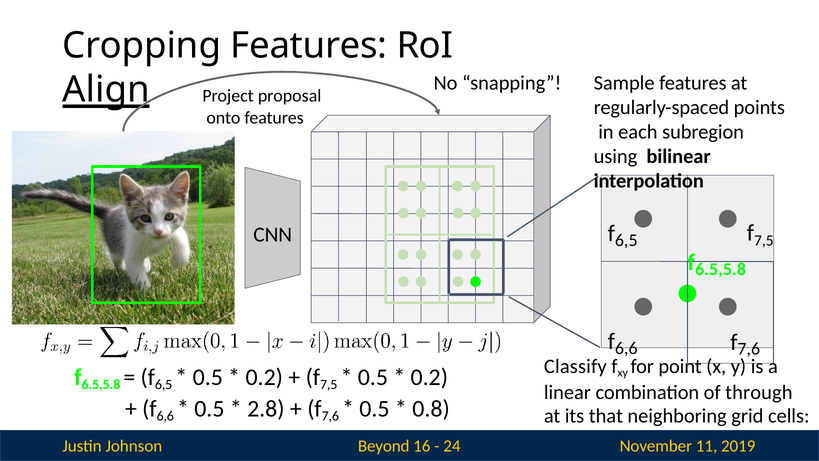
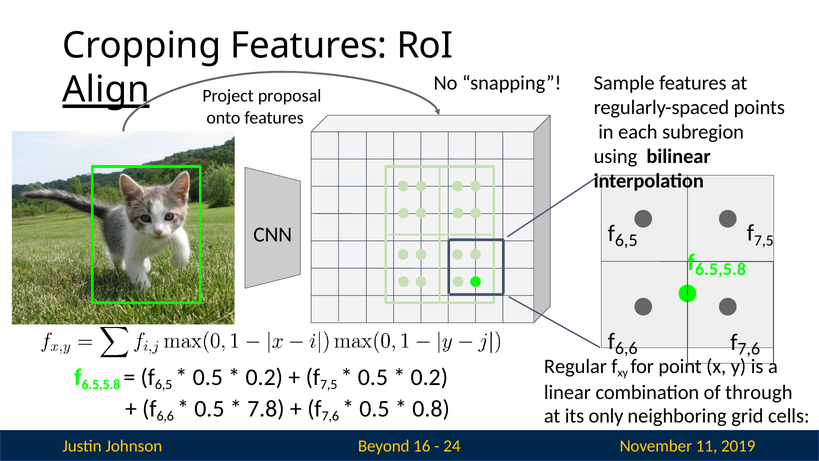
Classify: Classify -> Regular
2.8: 2.8 -> 7.8
that: that -> only
